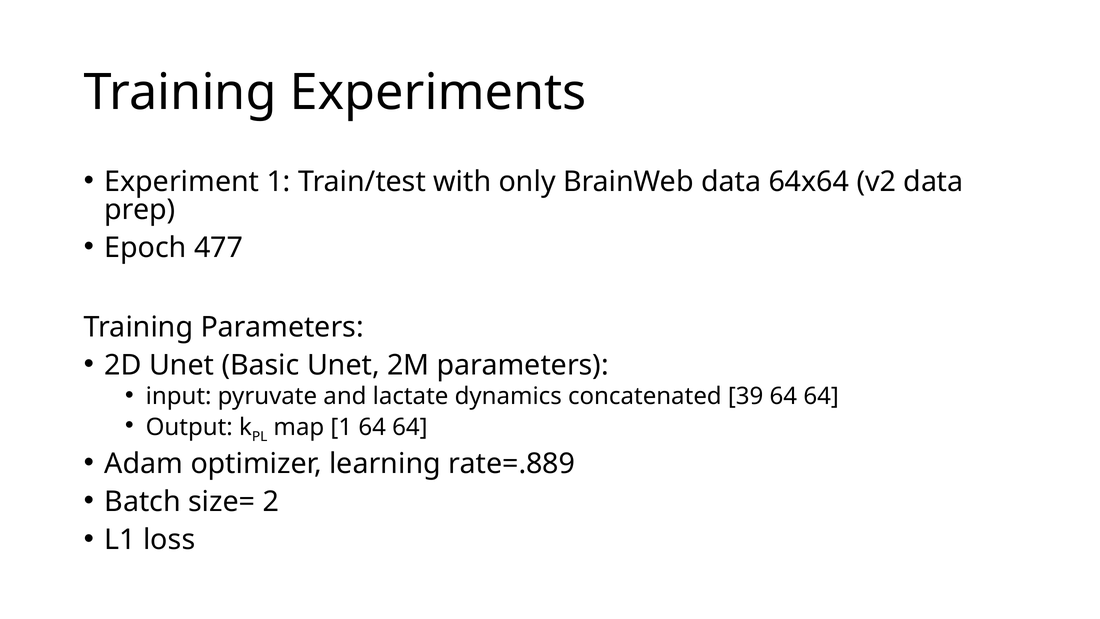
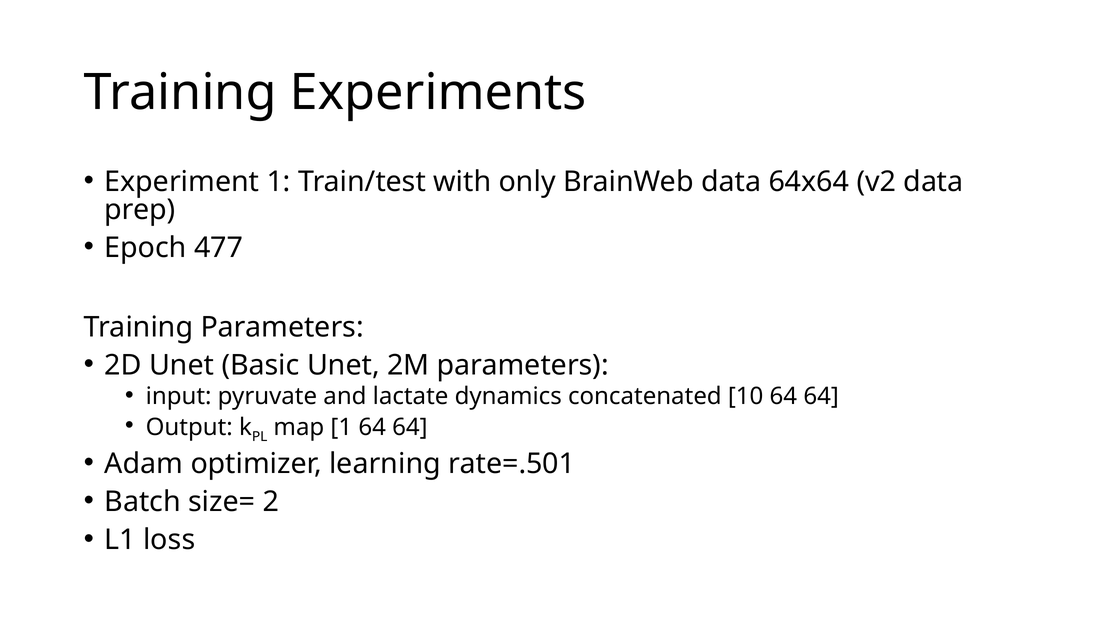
39: 39 -> 10
rate=.889: rate=.889 -> rate=.501
